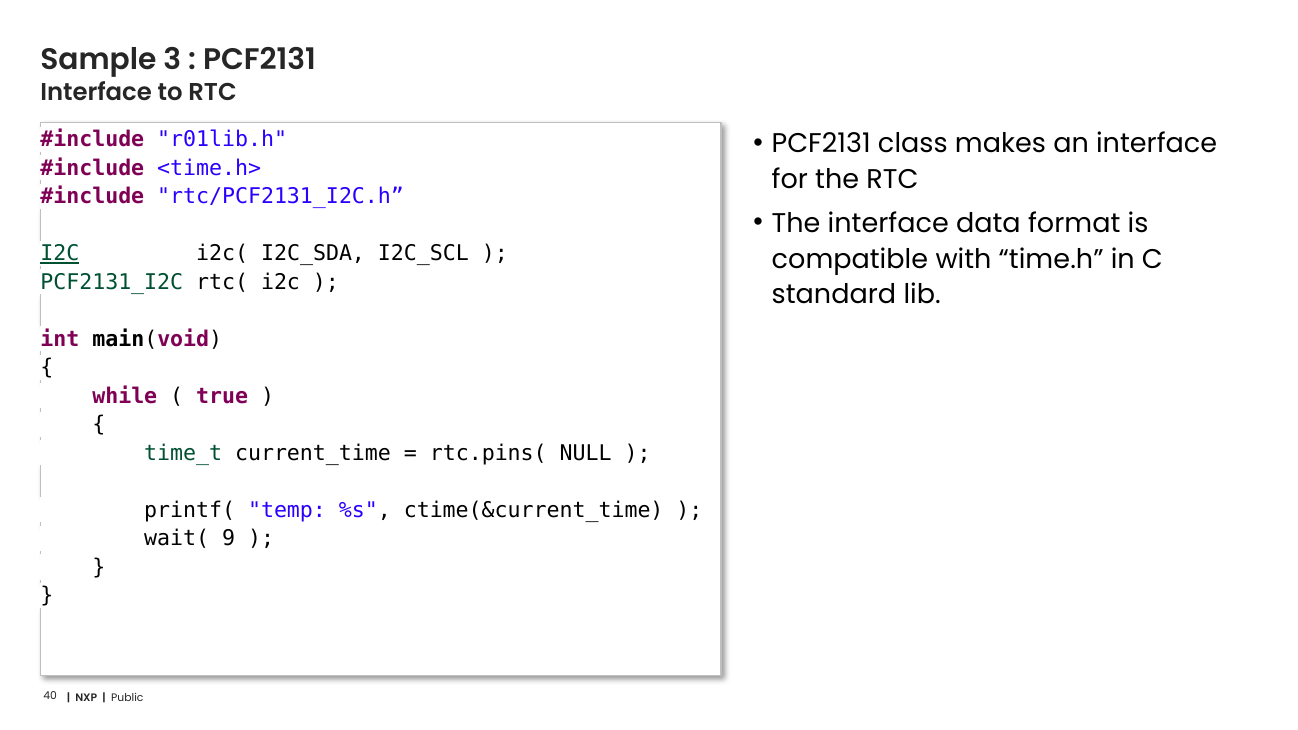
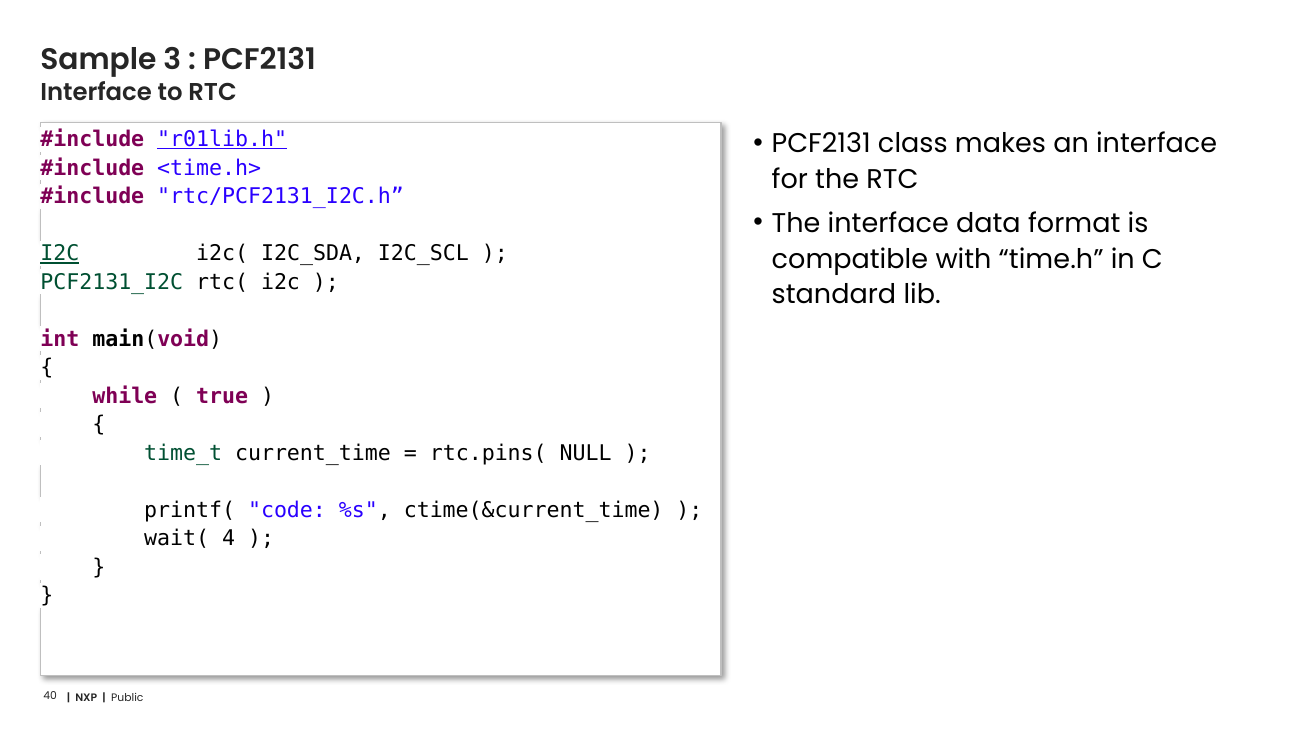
r01lib.h underline: none -> present
temp: temp -> code
9: 9 -> 4
